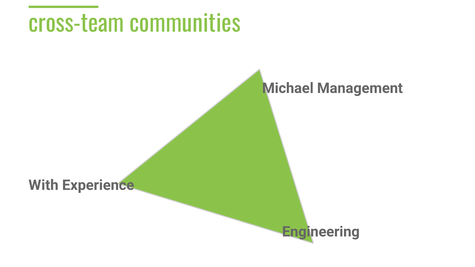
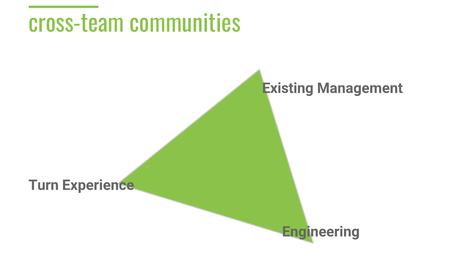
Michael: Michael -> Existing
With: With -> Turn
